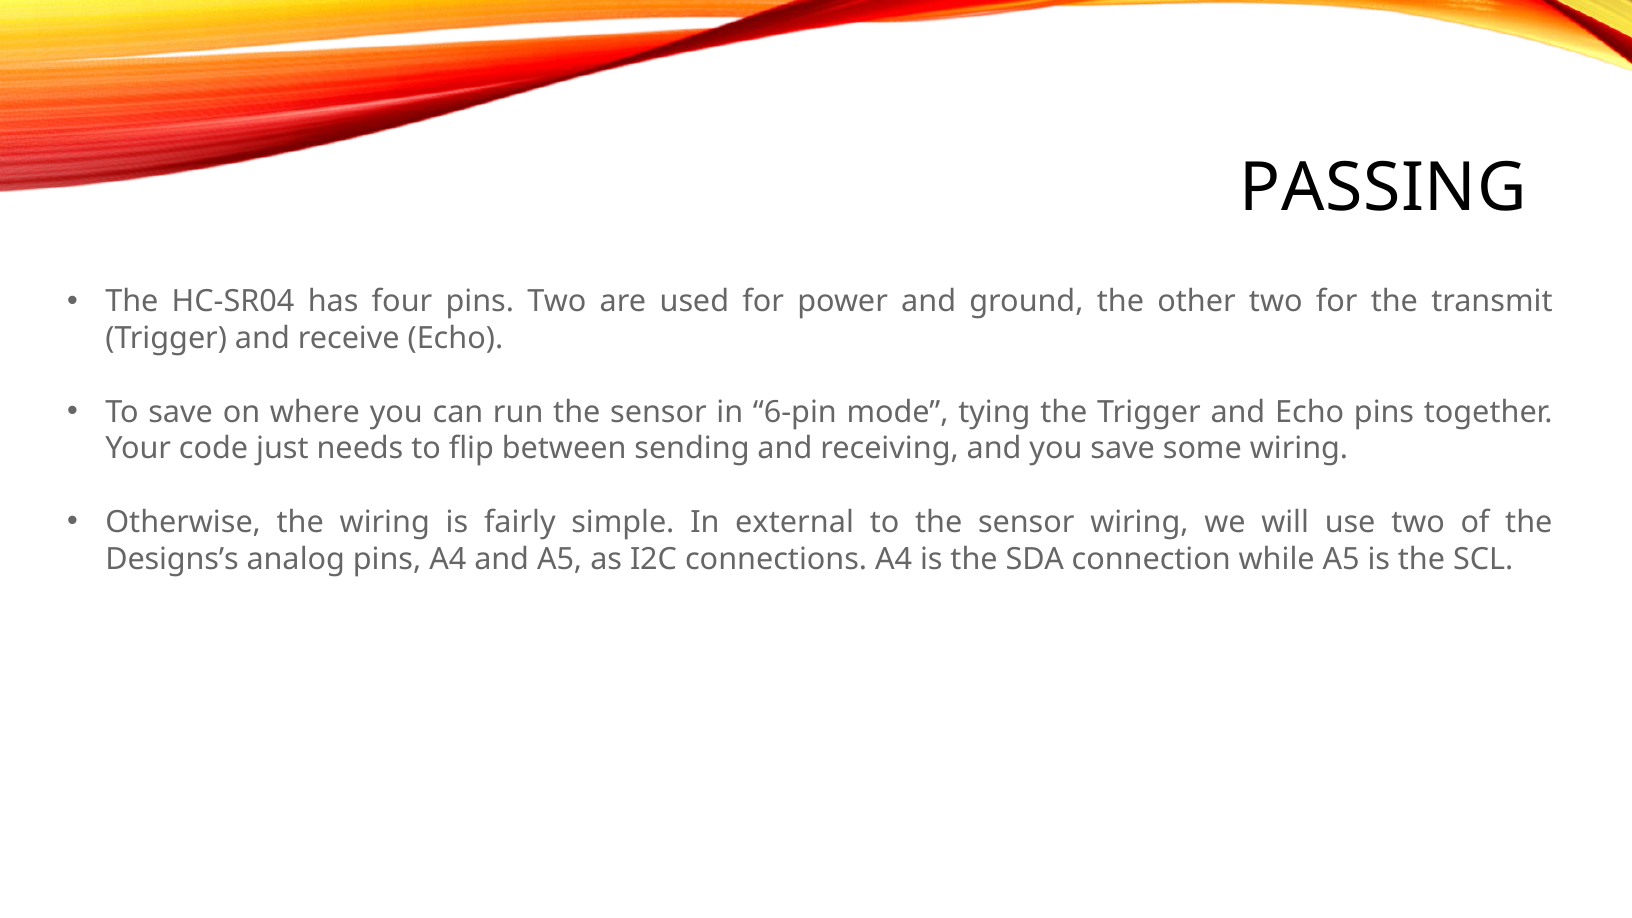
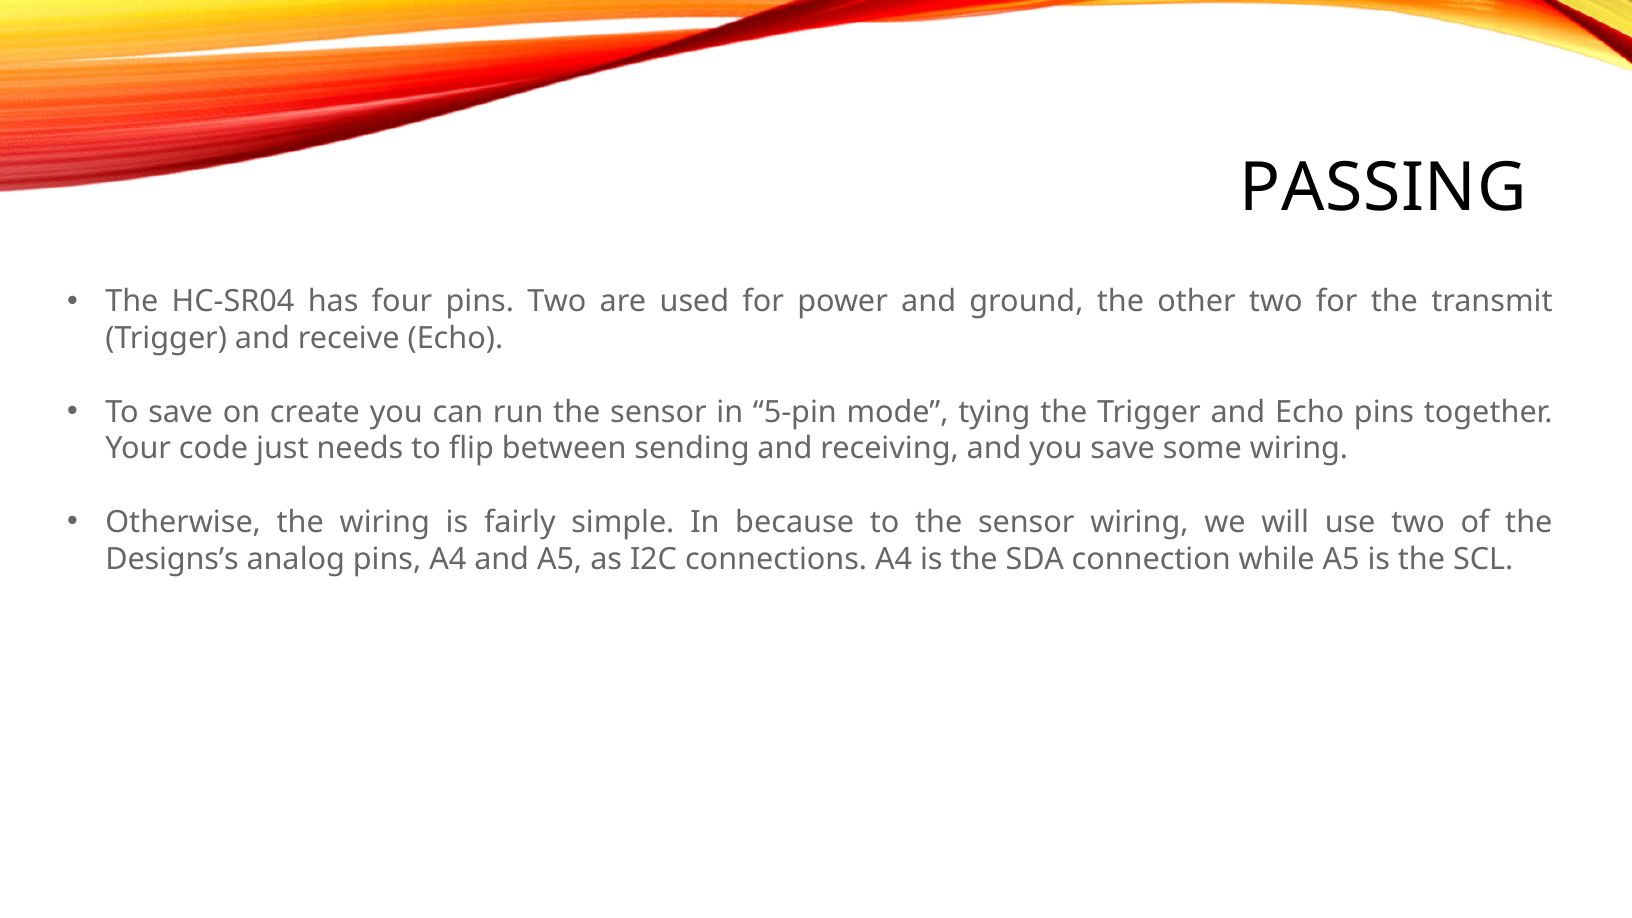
where: where -> create
6-pin: 6-pin -> 5-pin
external: external -> because
